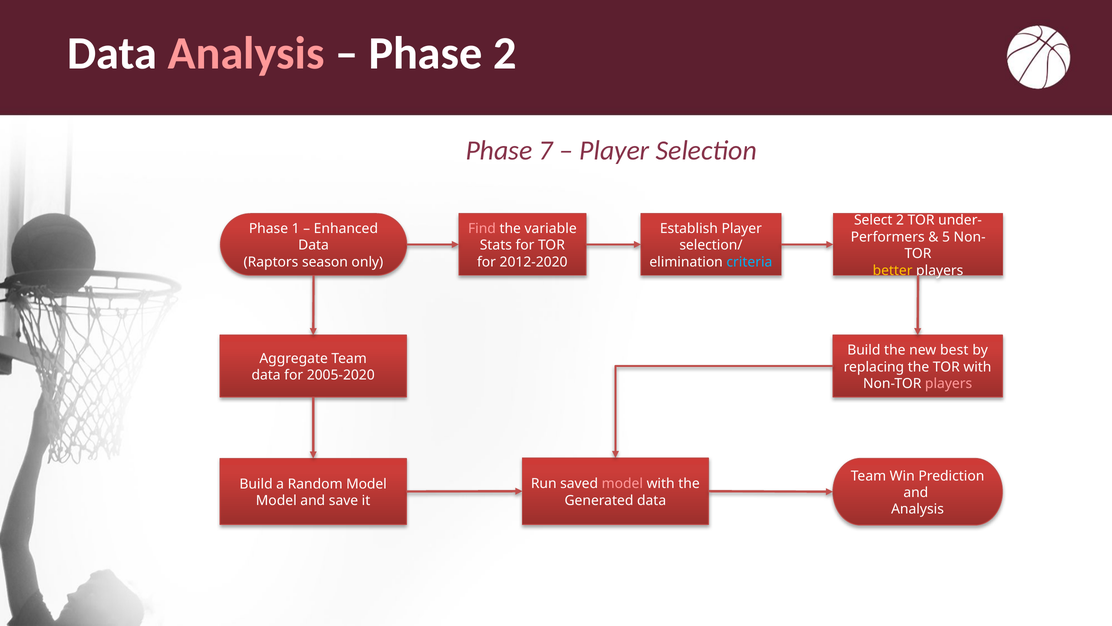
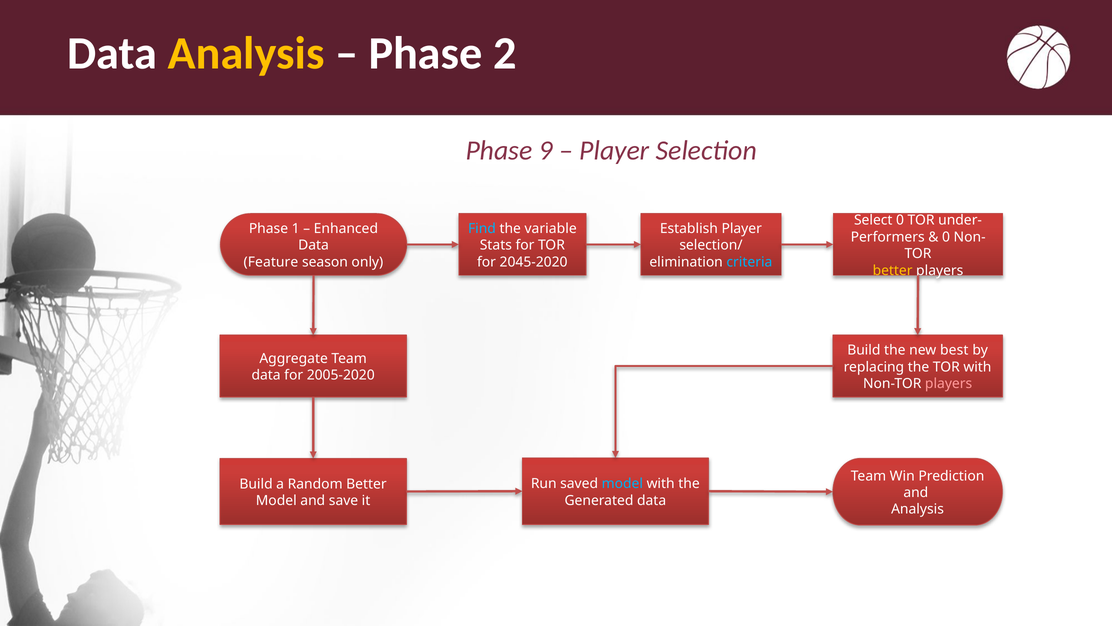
Analysis at (246, 53) colour: pink -> yellow
7: 7 -> 9
Select 2: 2 -> 0
Find colour: pink -> light blue
5 at (946, 237): 5 -> 0
Raptors: Raptors -> Feature
2012-2020: 2012-2020 -> 2045-2020
model at (622, 484) colour: pink -> light blue
Random Model: Model -> Better
